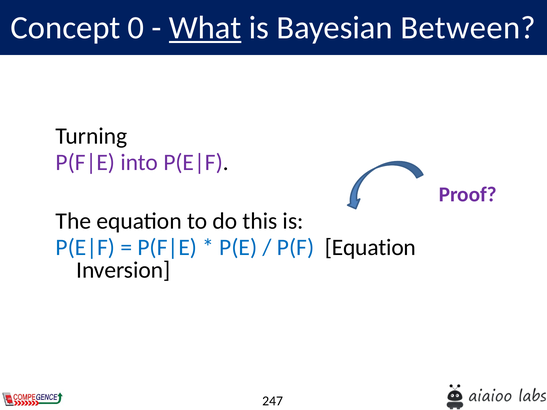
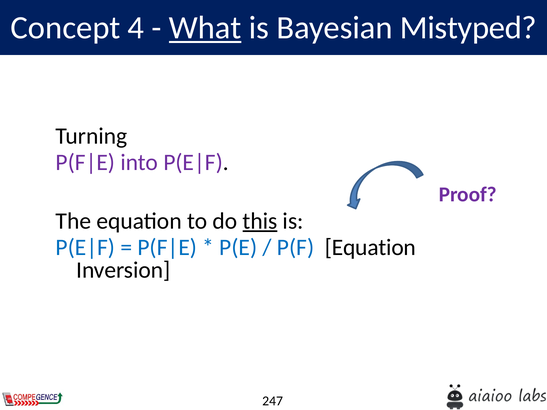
0: 0 -> 4
Between: Between -> Mistyped
this underline: none -> present
